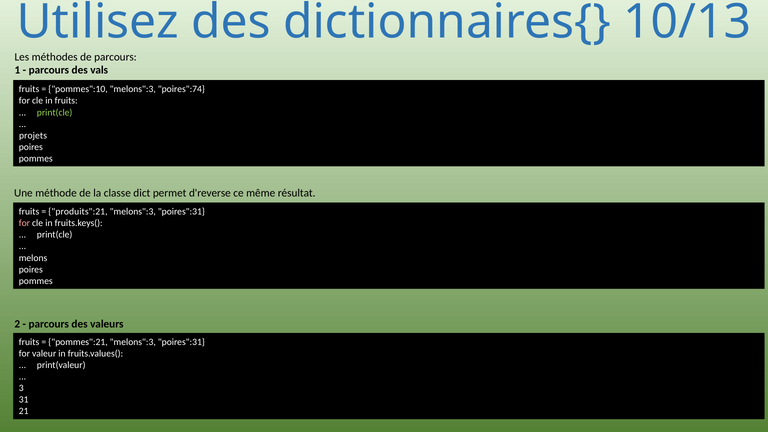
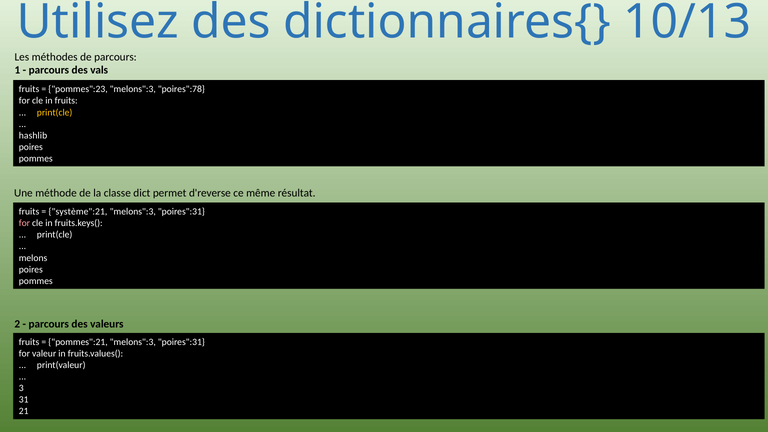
pommes":10: pommes":10 -> pommes":23
poires":74: poires":74 -> poires":78
print(cle at (55, 112) colour: light green -> yellow
projets: projets -> hashlib
produits":21: produits":21 -> système":21
